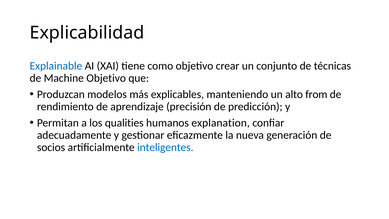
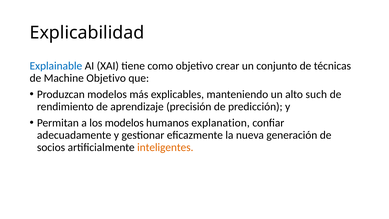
from: from -> such
los qualities: qualities -> modelos
inteligentes colour: blue -> orange
